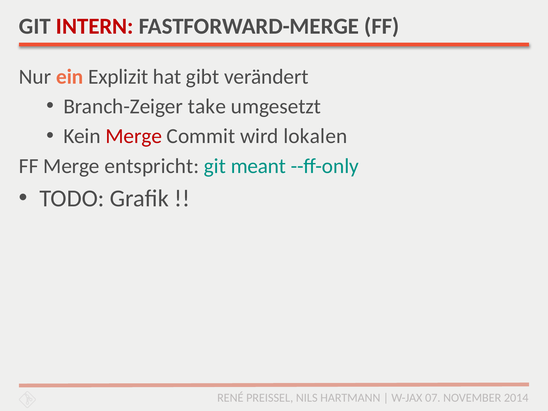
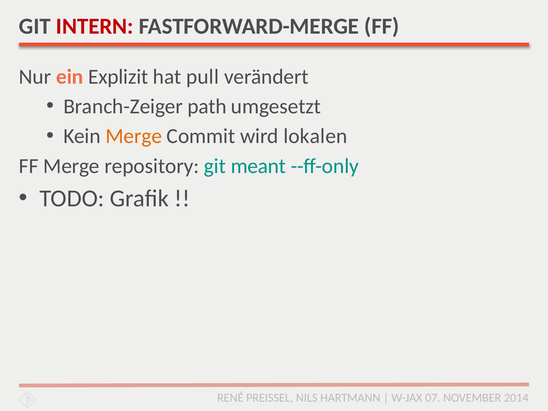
gibt: gibt -> pull
take: take -> path
Merge at (134, 136) colour: red -> orange
entspricht: entspricht -> repository
